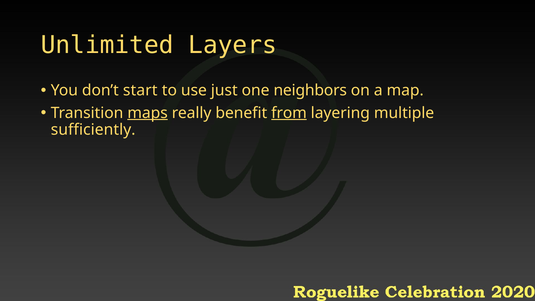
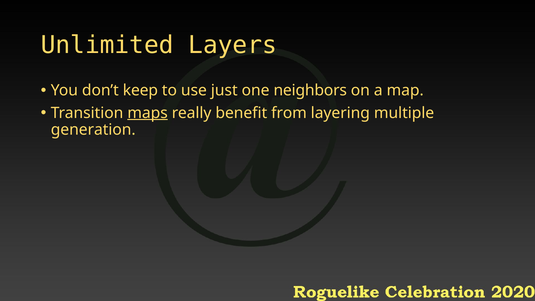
start: start -> keep
from underline: present -> none
sufficiently: sufficiently -> generation
